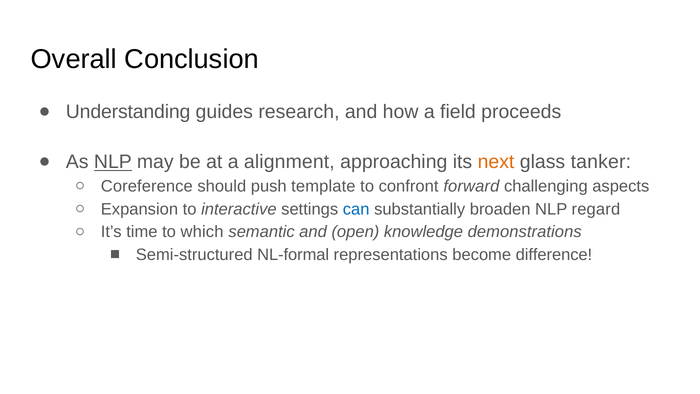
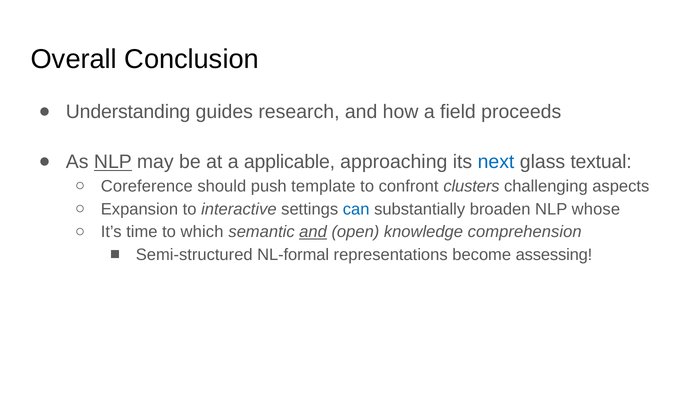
alignment: alignment -> applicable
next colour: orange -> blue
tanker: tanker -> textual
forward: forward -> clusters
regard: regard -> whose
and at (313, 232) underline: none -> present
demonstrations: demonstrations -> comprehension
difference: difference -> assessing
